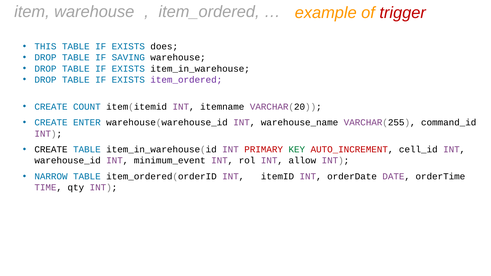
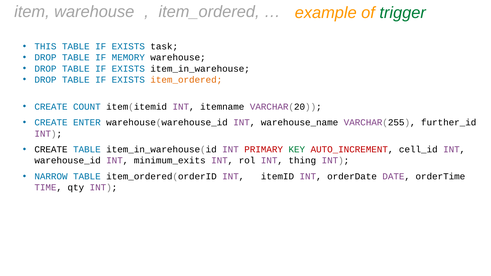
trigger colour: red -> green
does: does -> task
SAVING: SAVING -> MEMORY
item_ordered at (186, 80) colour: purple -> orange
command_id: command_id -> further_id
minimum_event: minimum_event -> minimum_exits
allow: allow -> thing
